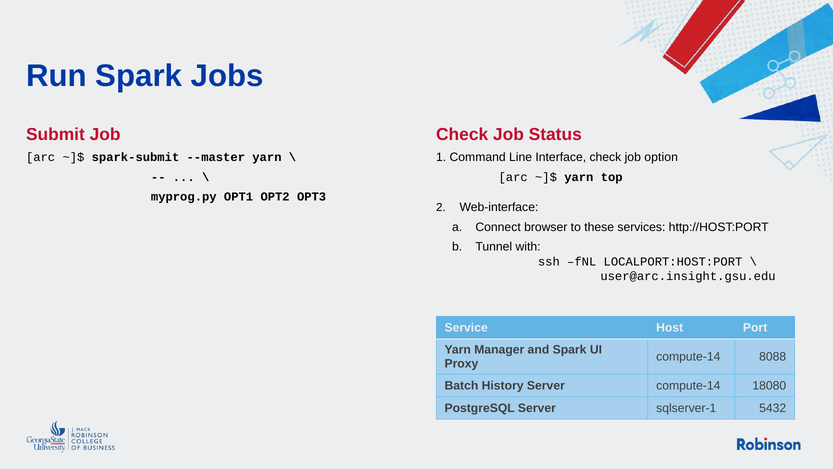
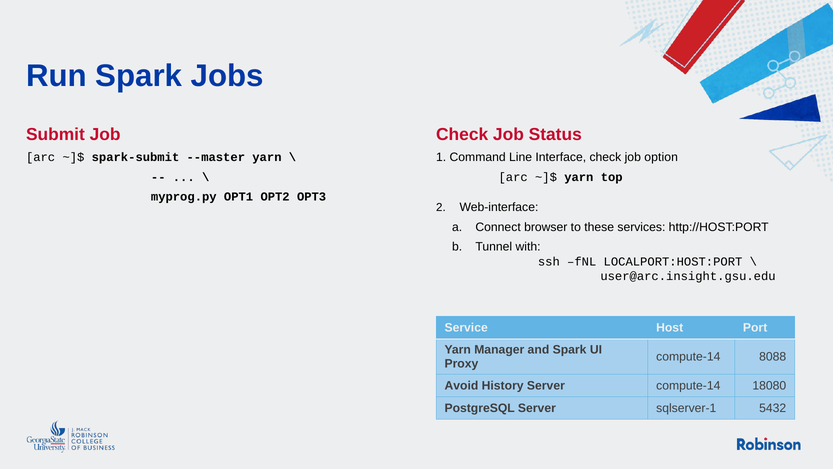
Batch: Batch -> Avoid
